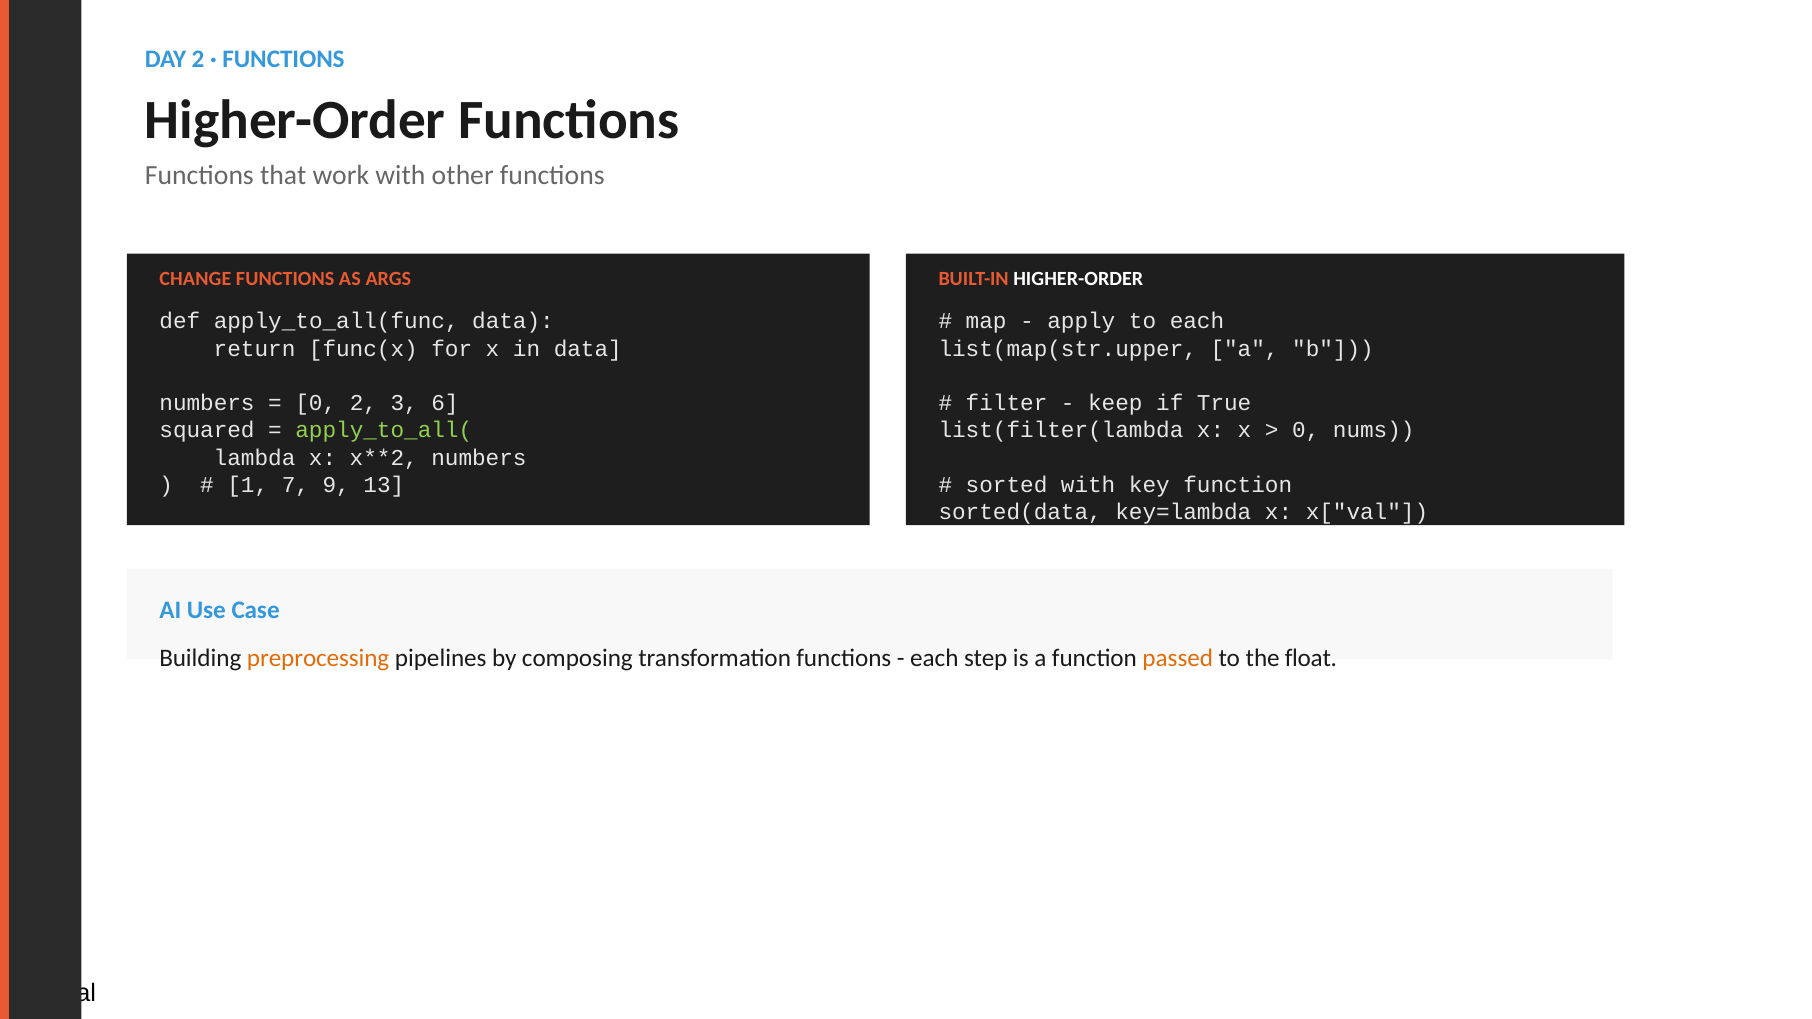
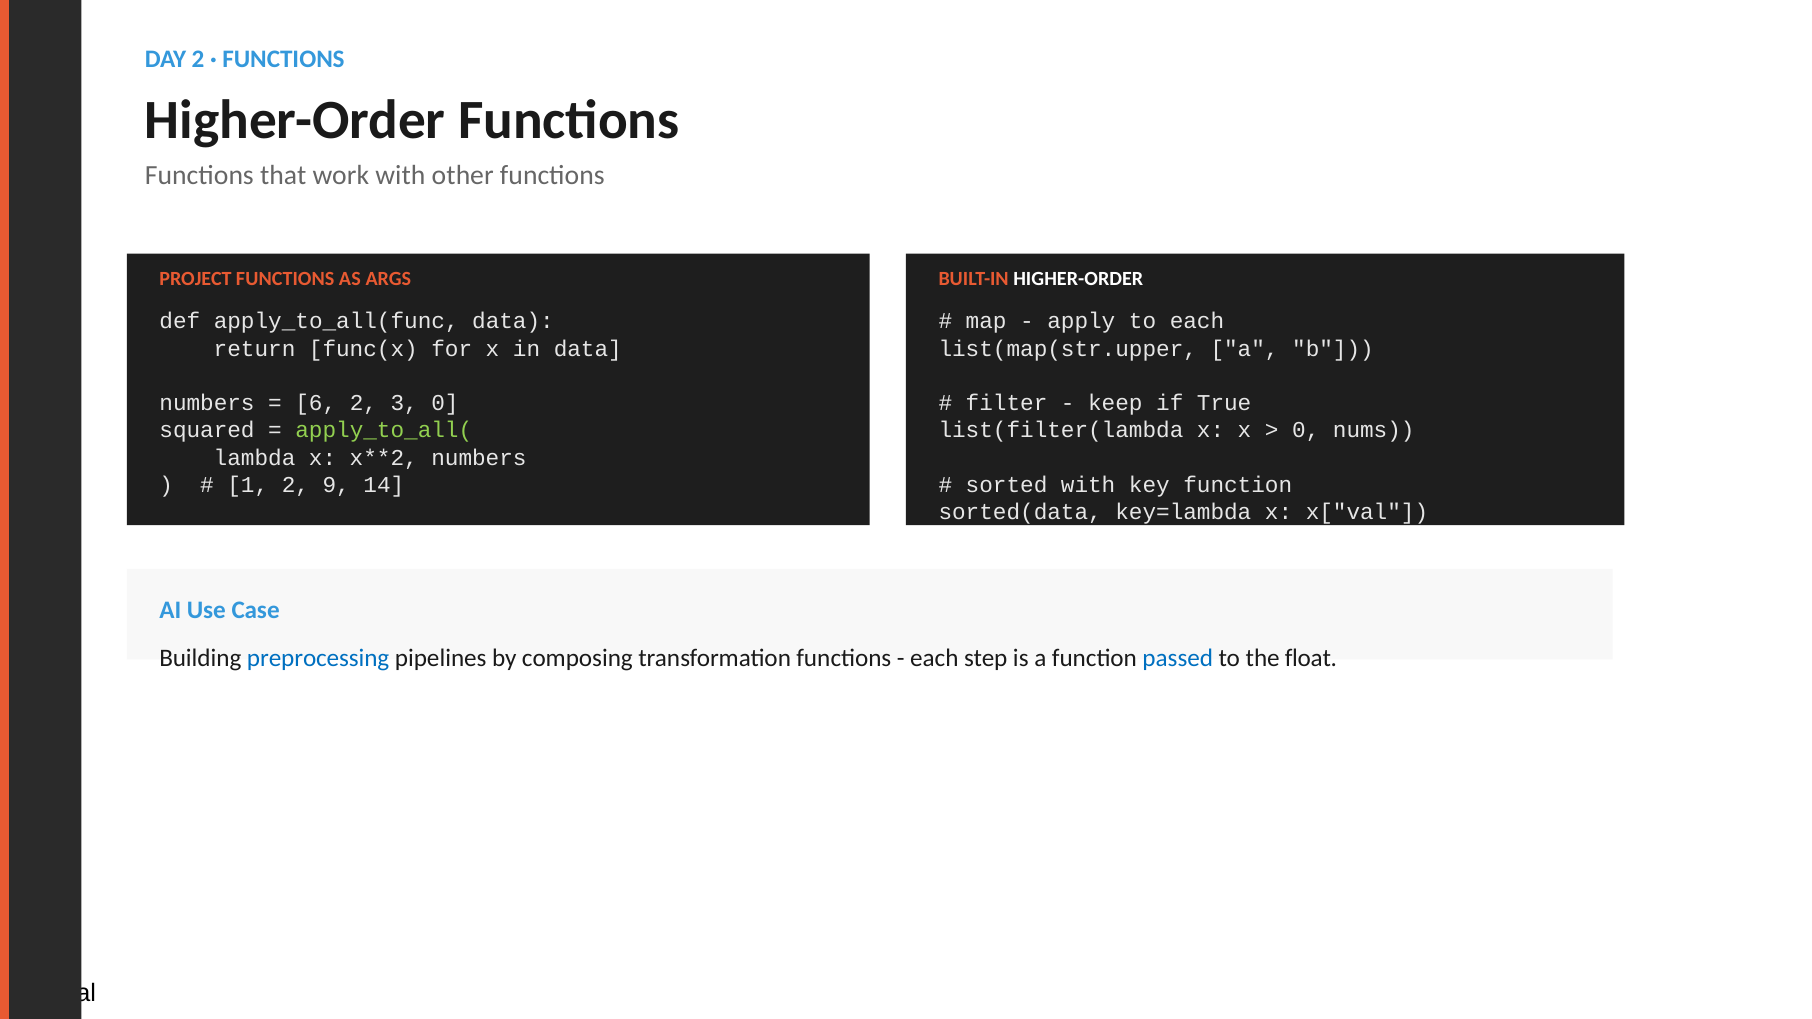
CHANGE: CHANGE -> PROJECT
0 at (316, 403): 0 -> 6
3 6: 6 -> 0
1 7: 7 -> 2
13: 13 -> 14
preprocessing colour: orange -> blue
passed colour: orange -> blue
